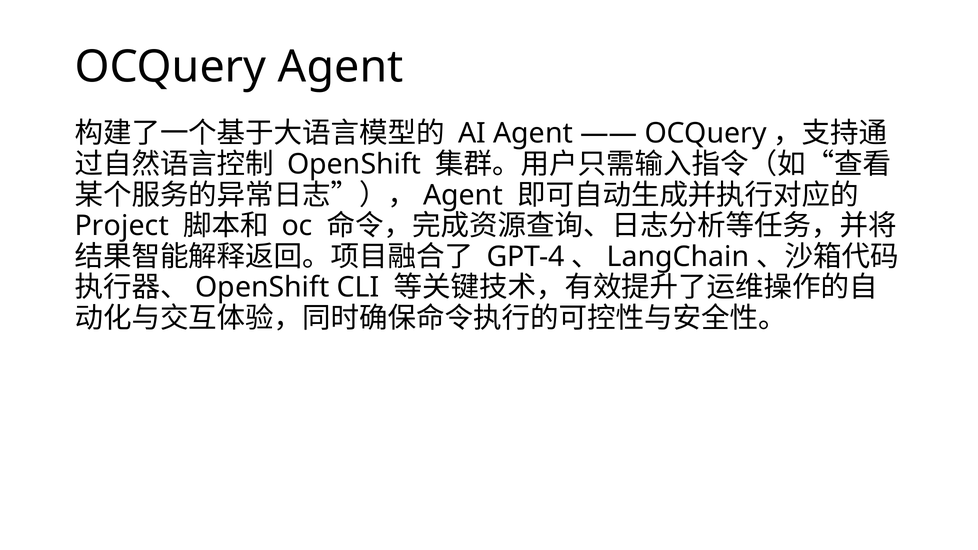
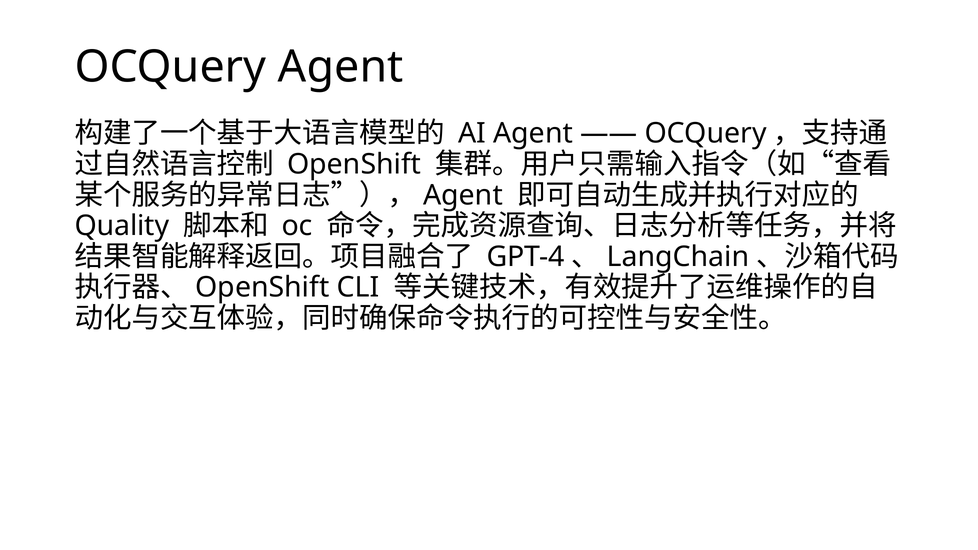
Project: Project -> Quality
